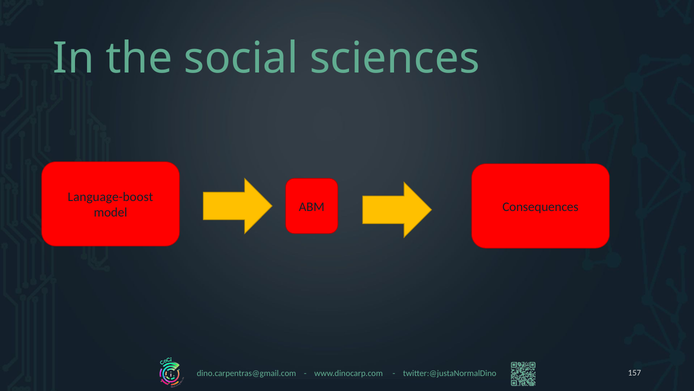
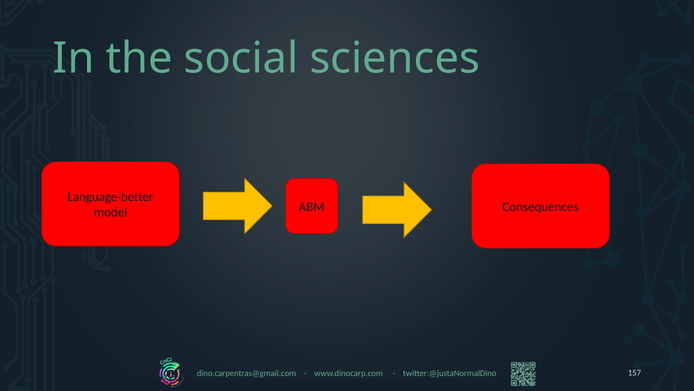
Language-boost: Language-boost -> Language-better
